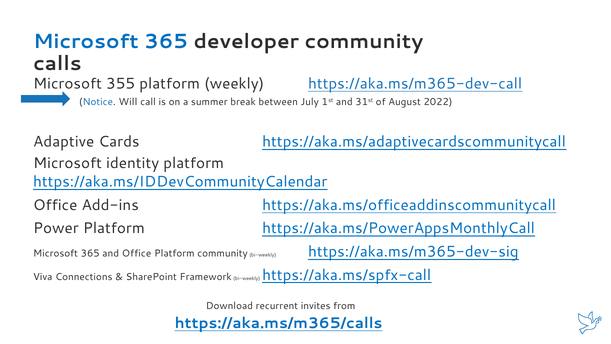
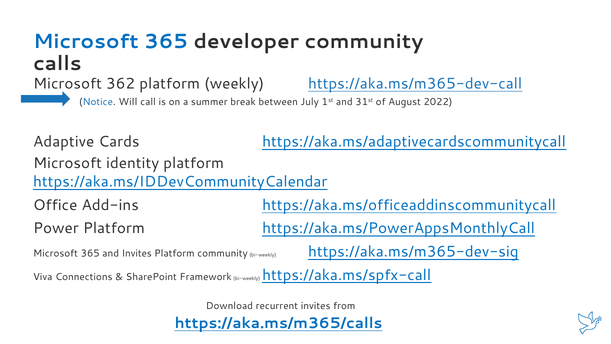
355: 355 -> 362
and Office: Office -> Invites
